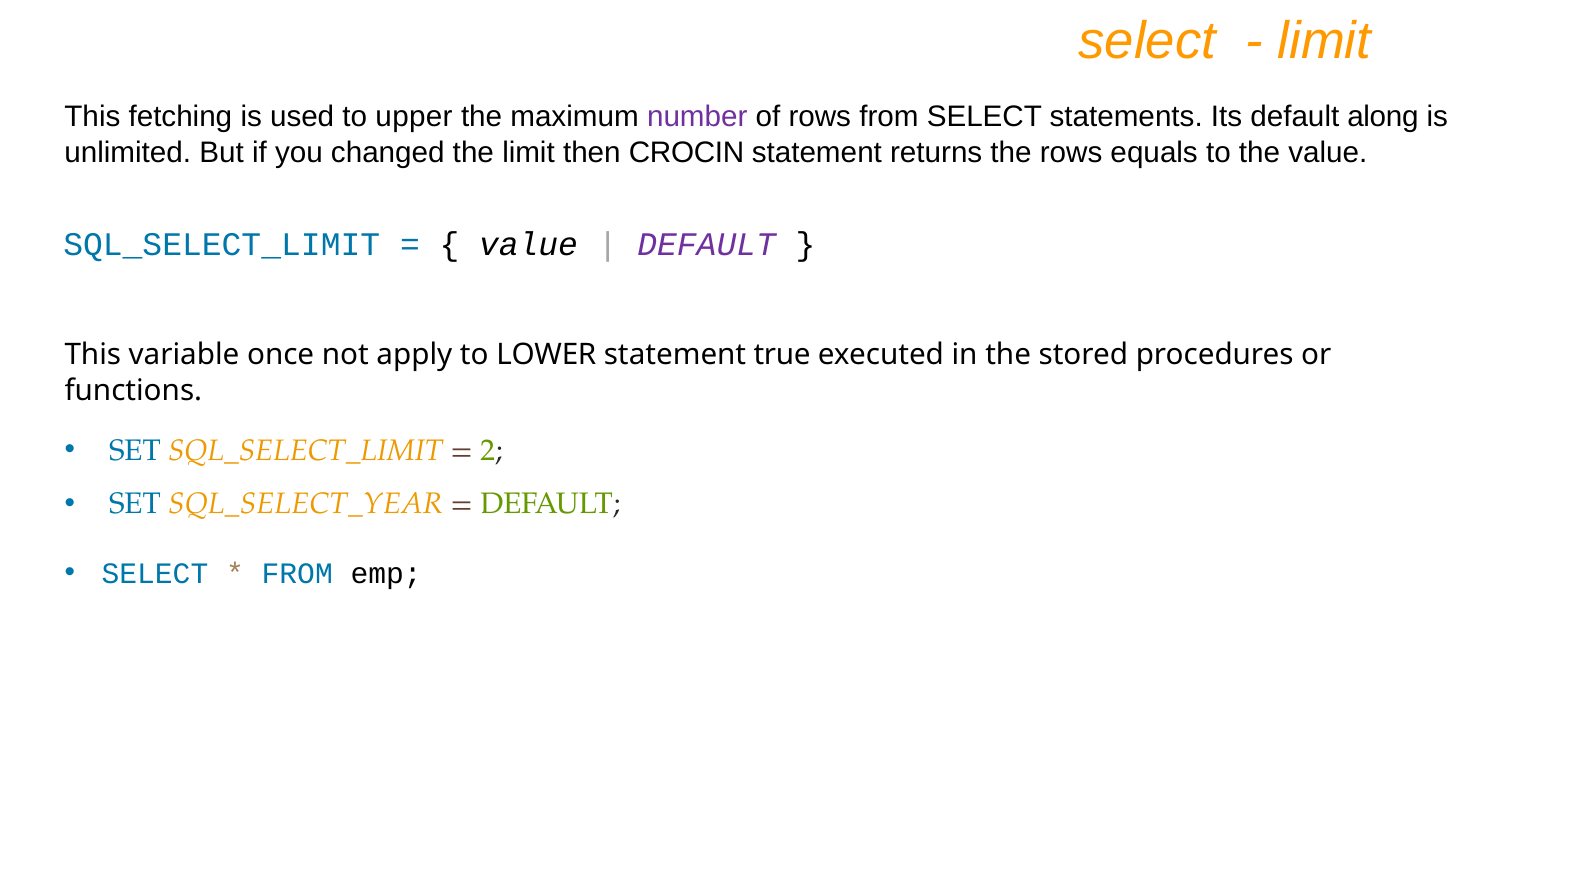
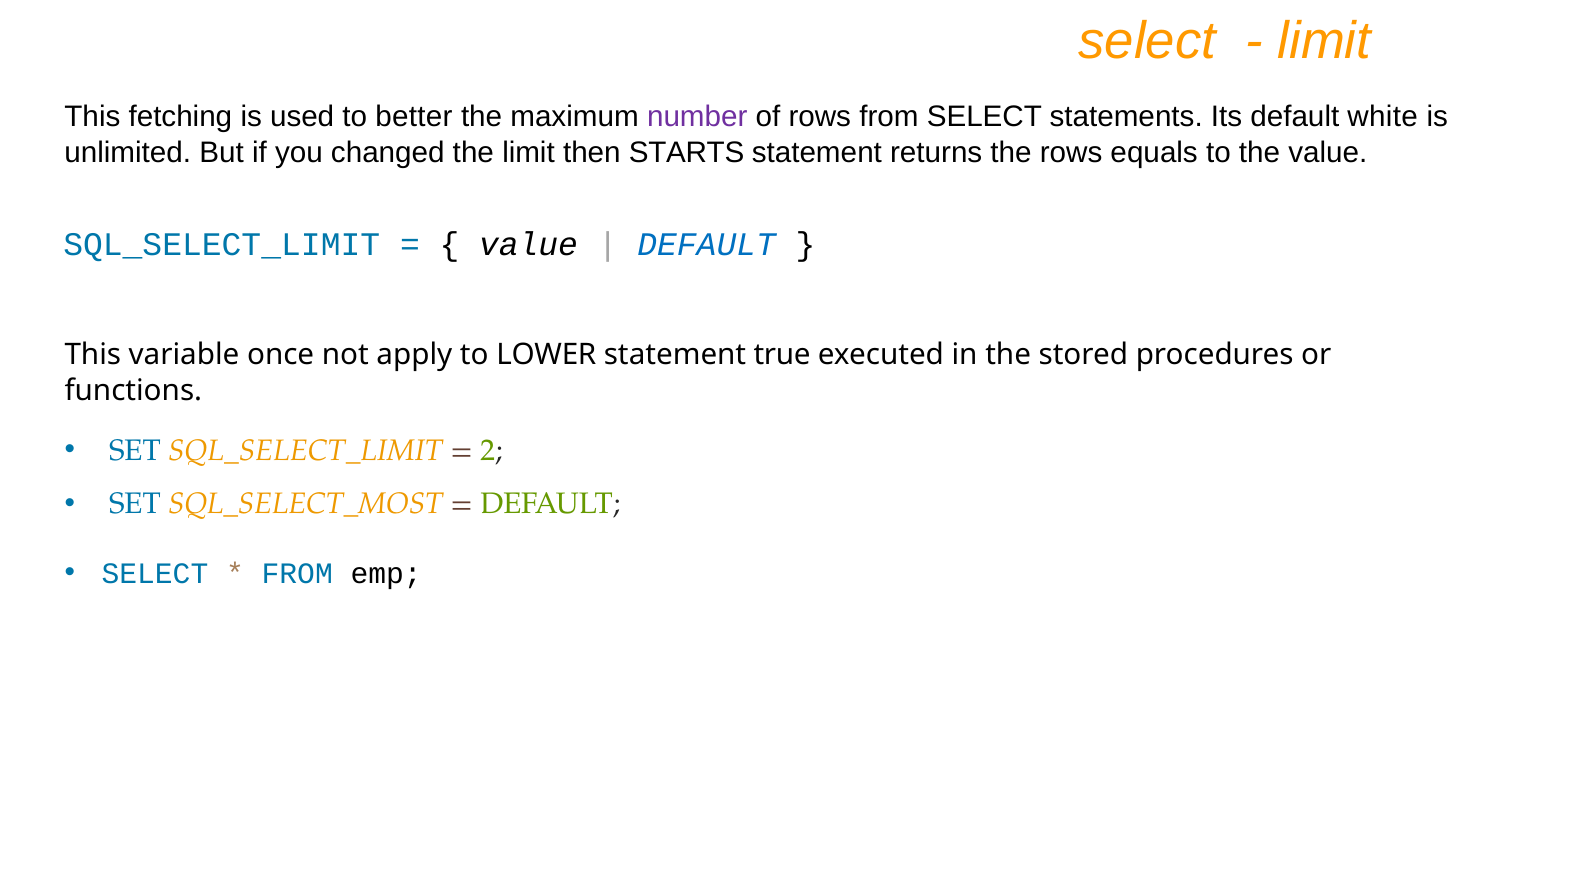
upper: upper -> better
along: along -> white
CROCIN: CROCIN -> STARTS
DEFAULT at (707, 245) colour: purple -> blue
SQL_SELECT_YEAR: SQL_SELECT_YEAR -> SQL_SELECT_MOST
